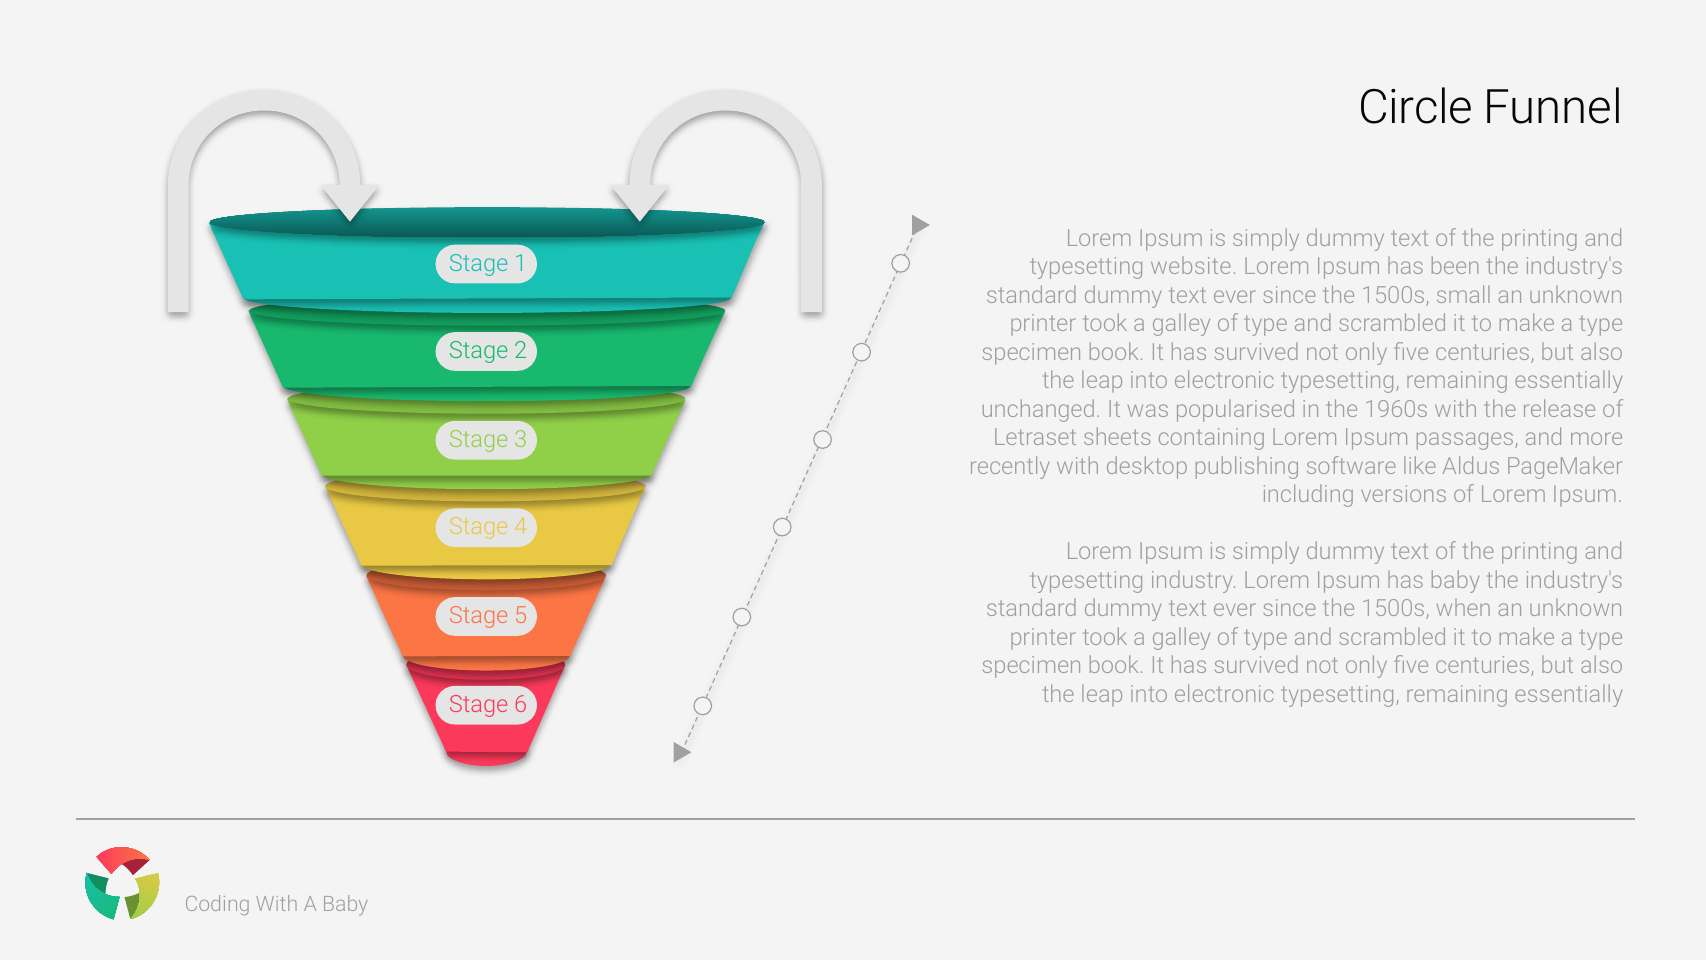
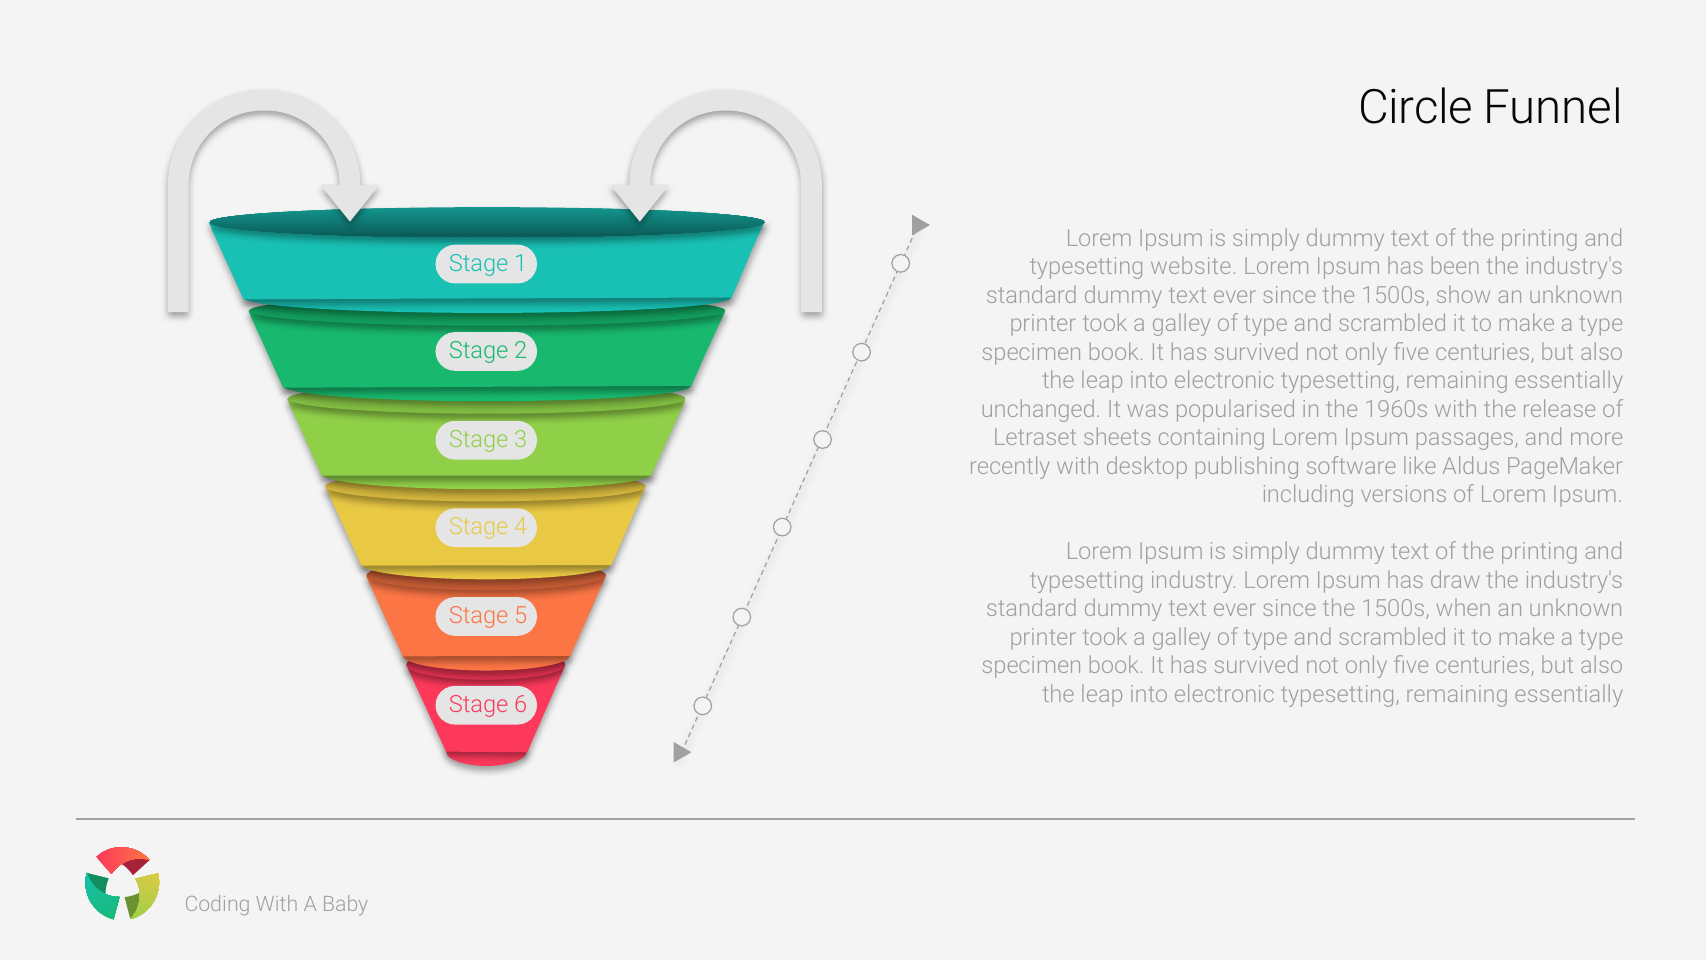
small: small -> show
has baby: baby -> draw
